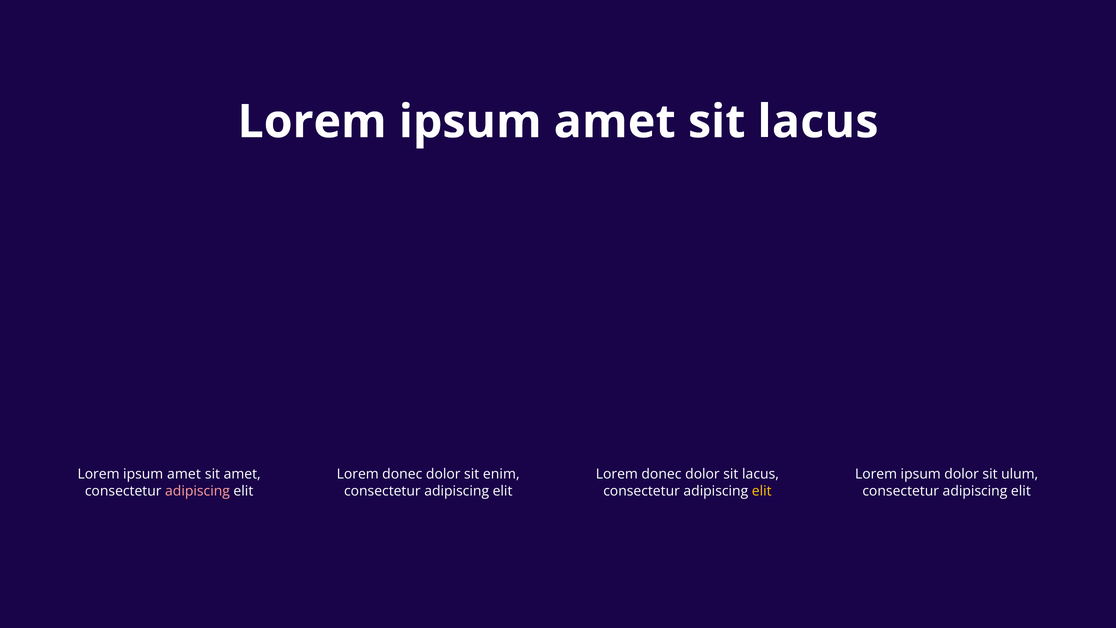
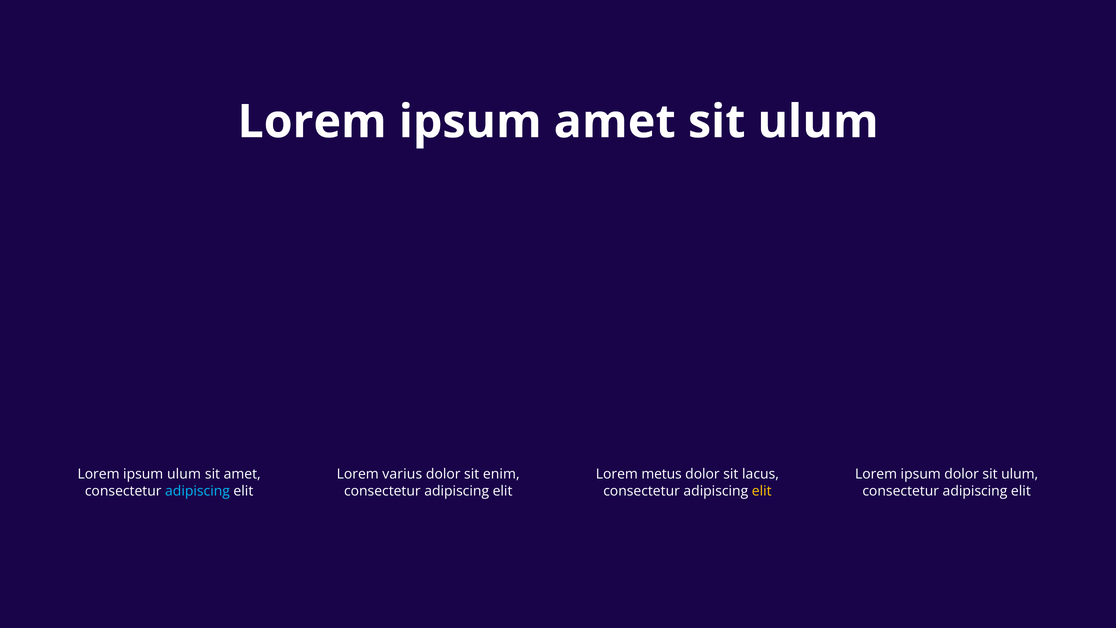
lacus at (818, 122): lacus -> ulum
amet at (184, 474): amet -> ulum
donec at (402, 474): donec -> varius
donec at (661, 474): donec -> metus
adipiscing at (197, 491) colour: pink -> light blue
